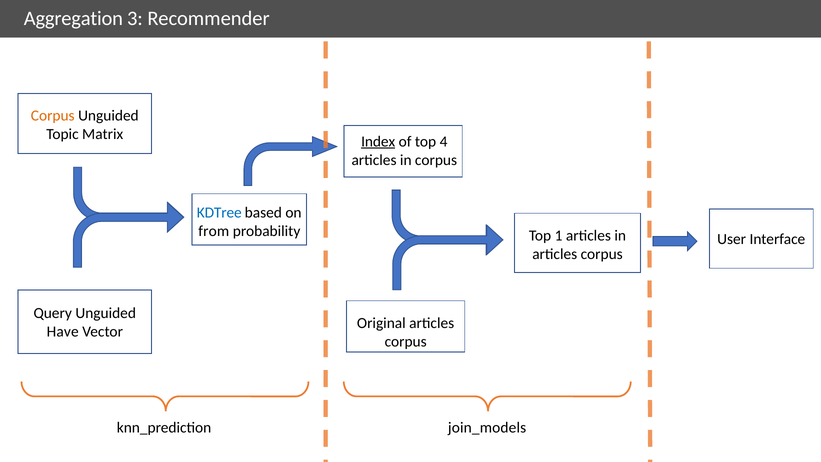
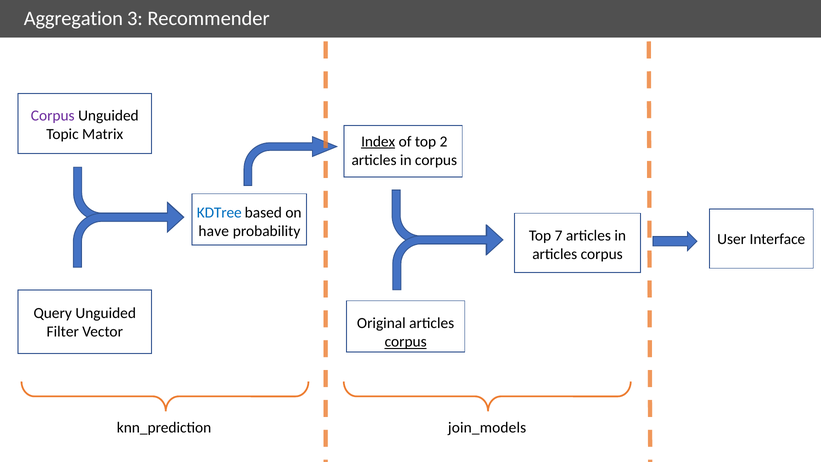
Corpus at (53, 116) colour: orange -> purple
4: 4 -> 2
from: from -> have
1: 1 -> 7
Have: Have -> Filter
corpus at (406, 342) underline: none -> present
